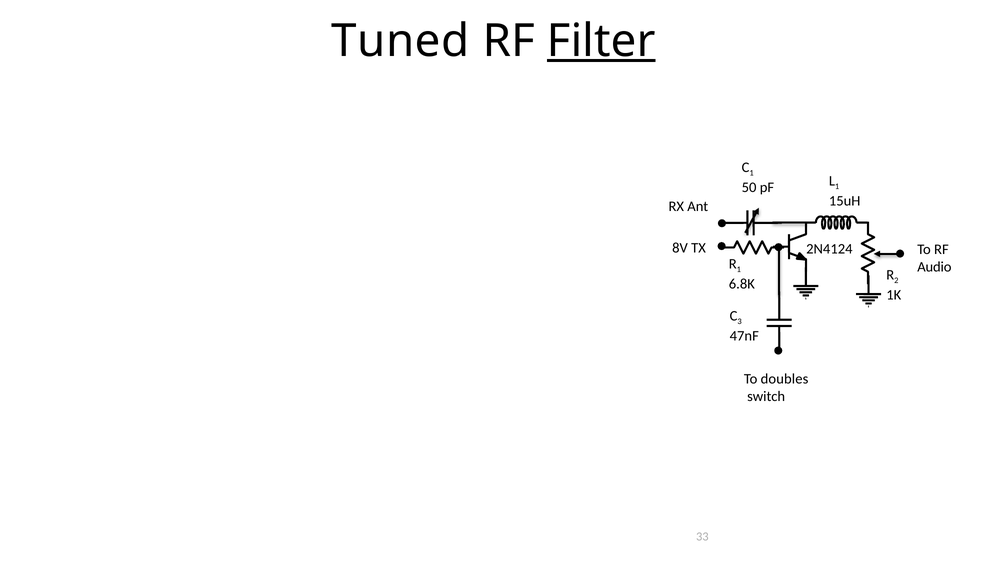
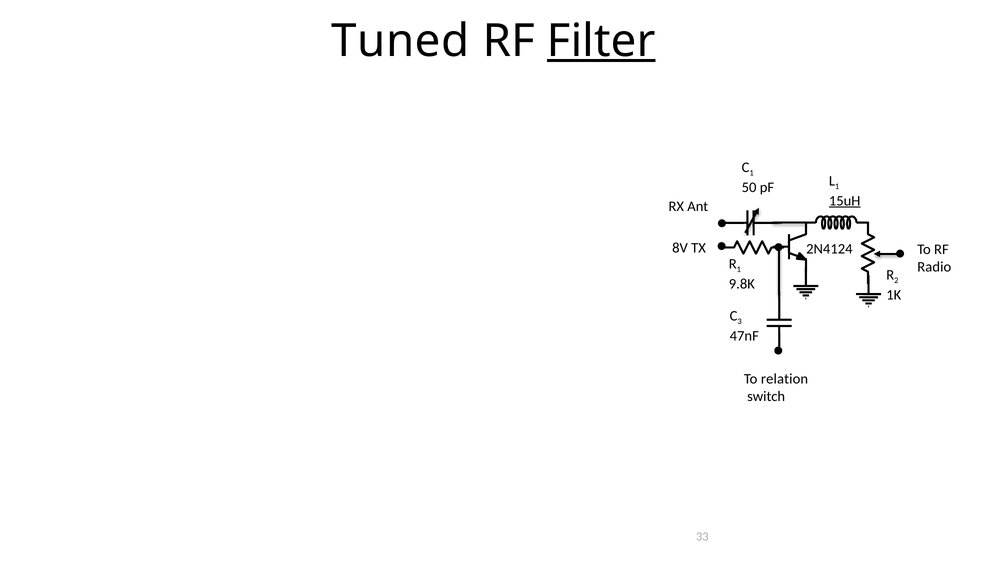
15uH underline: none -> present
Audio: Audio -> Radio
6.8K: 6.8K -> 9.8K
doubles: doubles -> relation
